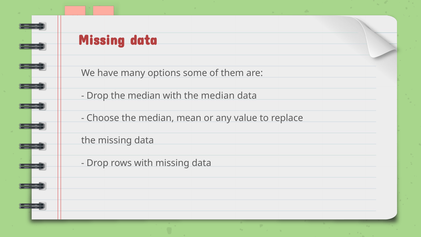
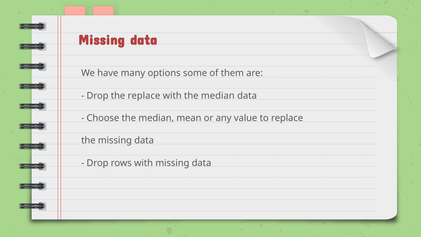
Drop the median: median -> replace
